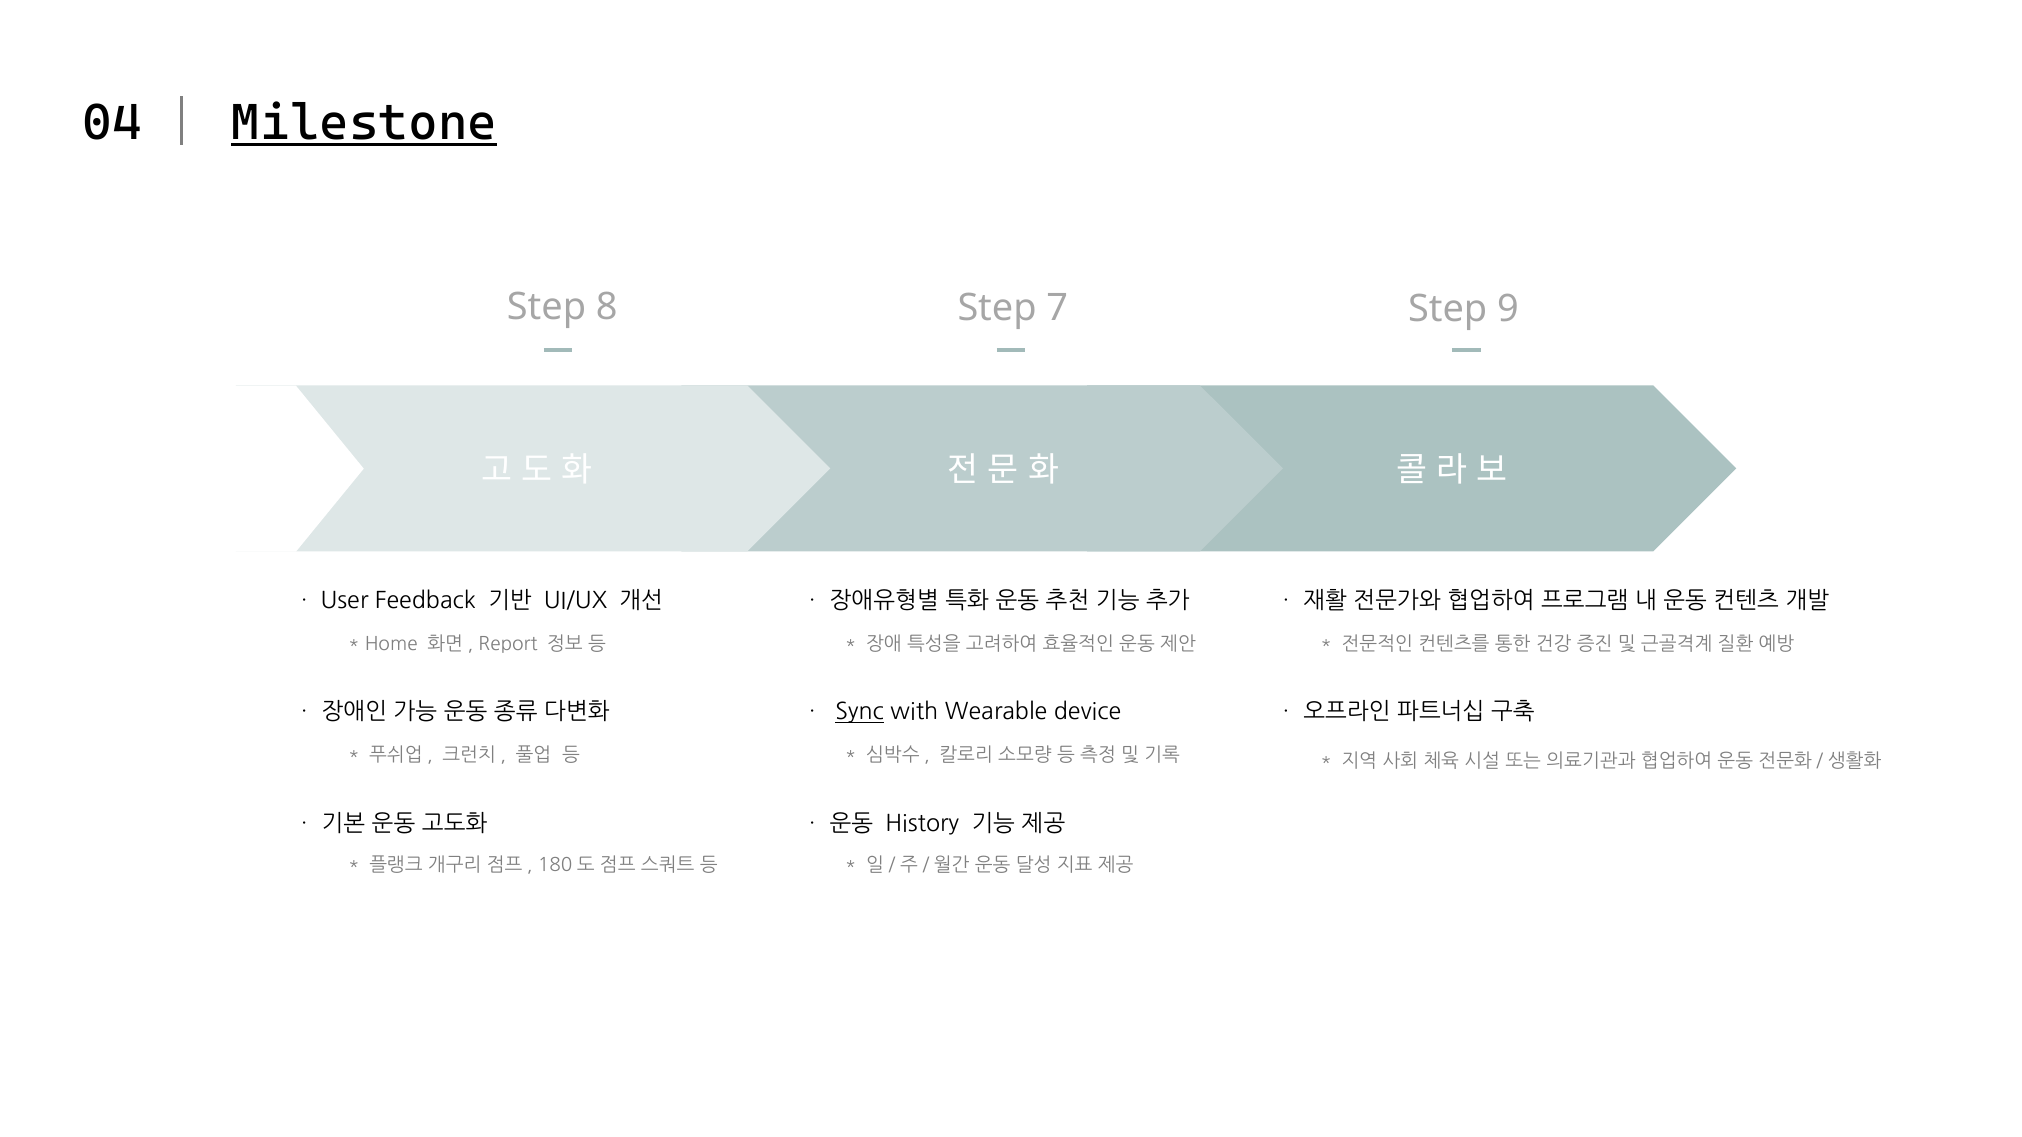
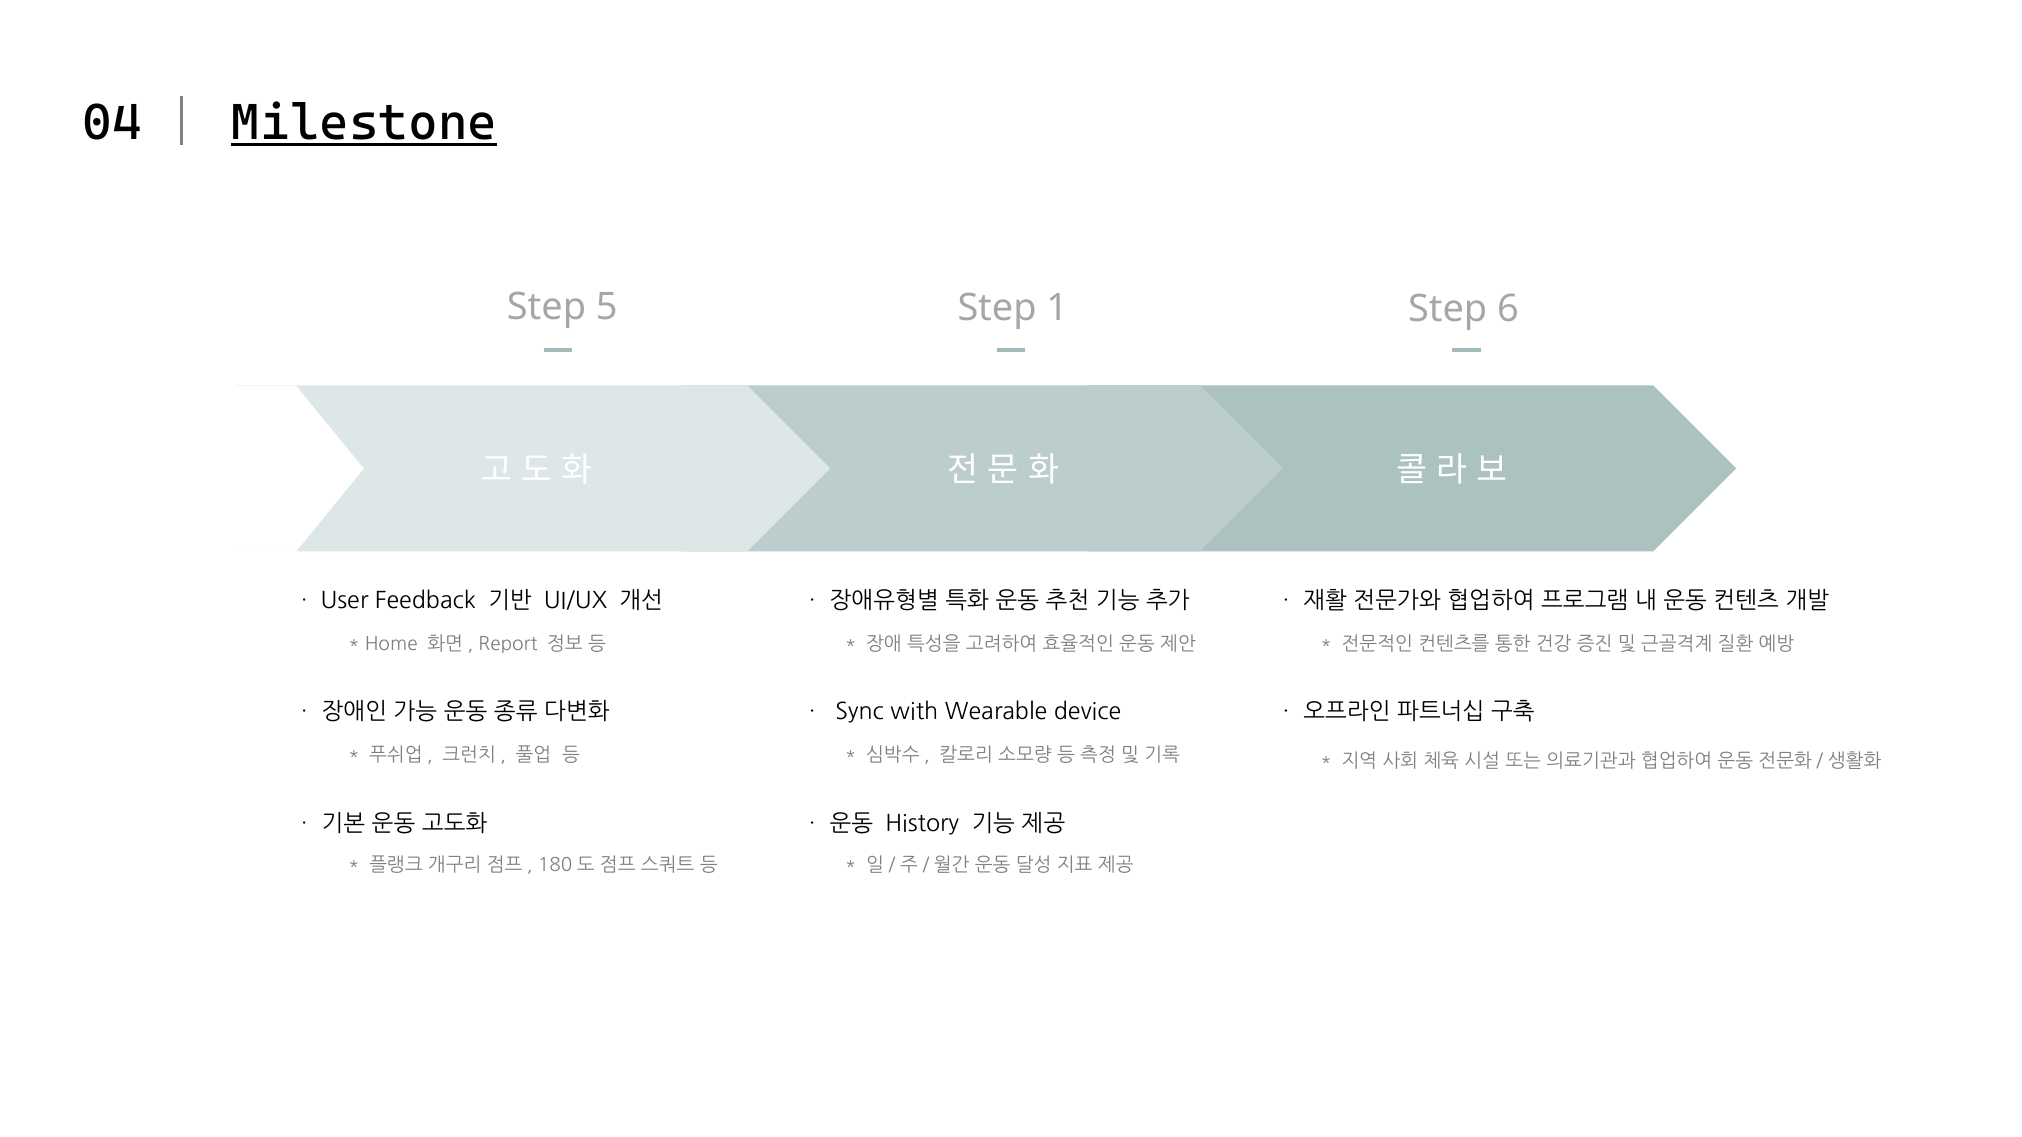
8: 8 -> 5
7: 7 -> 1
9: 9 -> 6
Sync underline: present -> none
